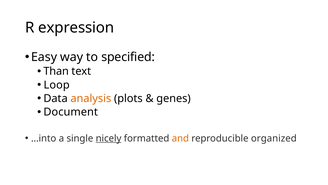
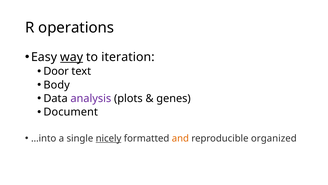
expression: expression -> operations
way underline: none -> present
specified: specified -> iteration
Than: Than -> Door
Loop: Loop -> Body
analysis colour: orange -> purple
